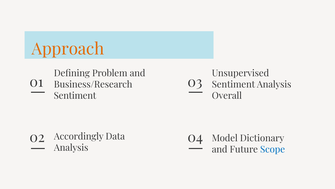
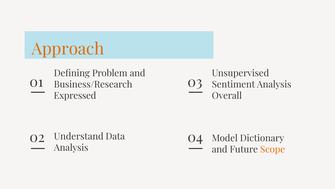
Sentiment at (75, 95): Sentiment -> Expressed
Accordingly: Accordingly -> Understand
Scope colour: blue -> orange
